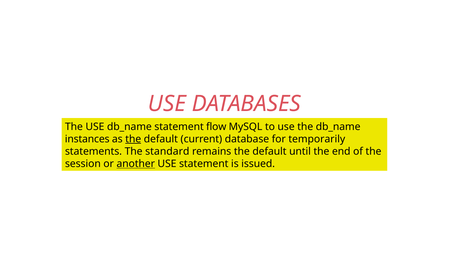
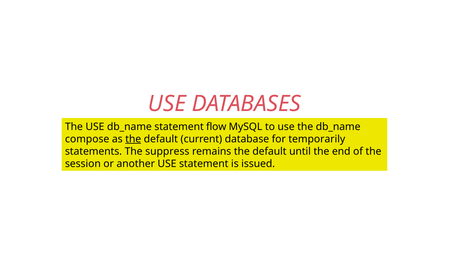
instances: instances -> compose
standard: standard -> suppress
another underline: present -> none
